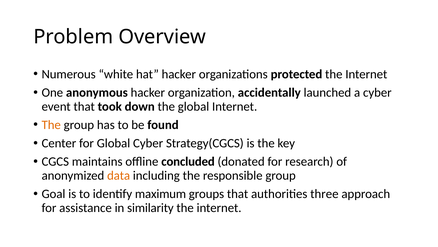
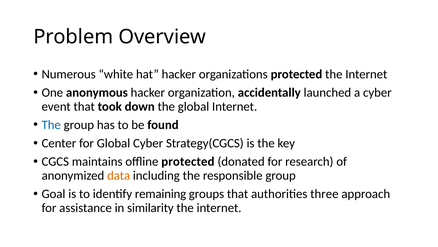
The at (51, 125) colour: orange -> blue
offline concluded: concluded -> protected
maximum: maximum -> remaining
